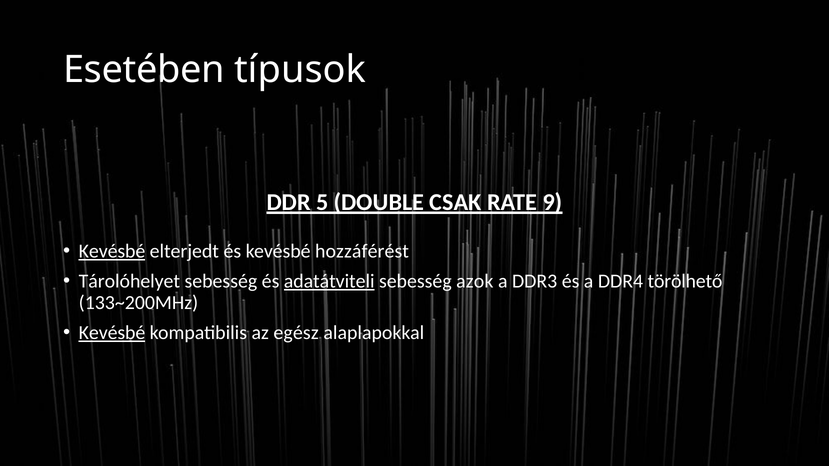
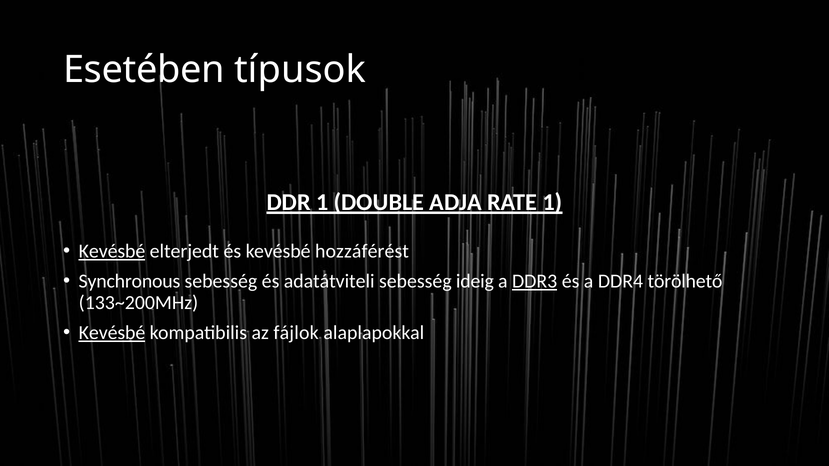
DDR 5: 5 -> 1
CSAK: CSAK -> ADJA
RATE 9: 9 -> 1
Tárolóhelyet: Tárolóhelyet -> Synchronous
adatátviteli underline: present -> none
azok: azok -> ideig
DDR3 underline: none -> present
egész: egész -> fájlok
